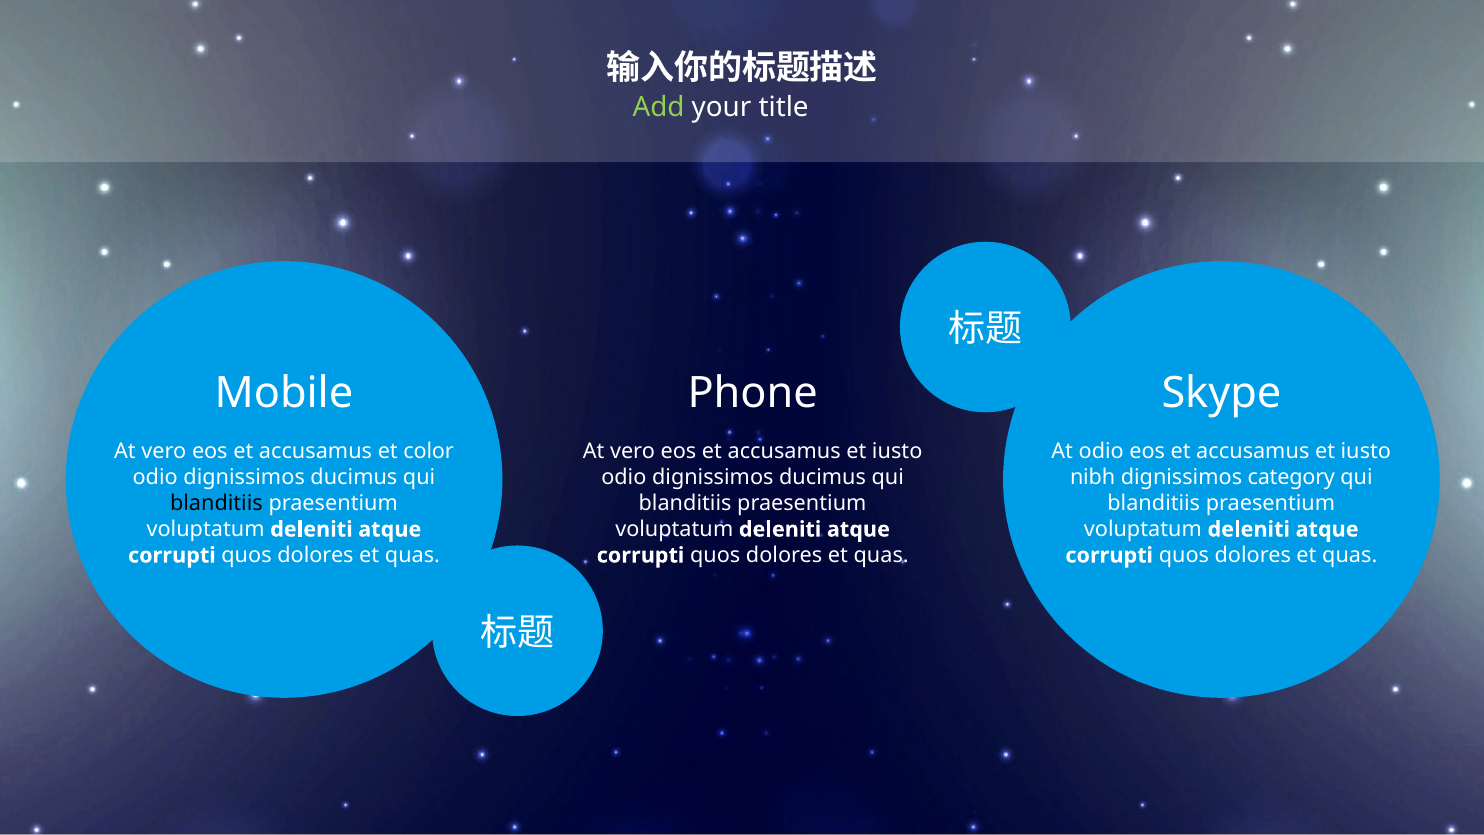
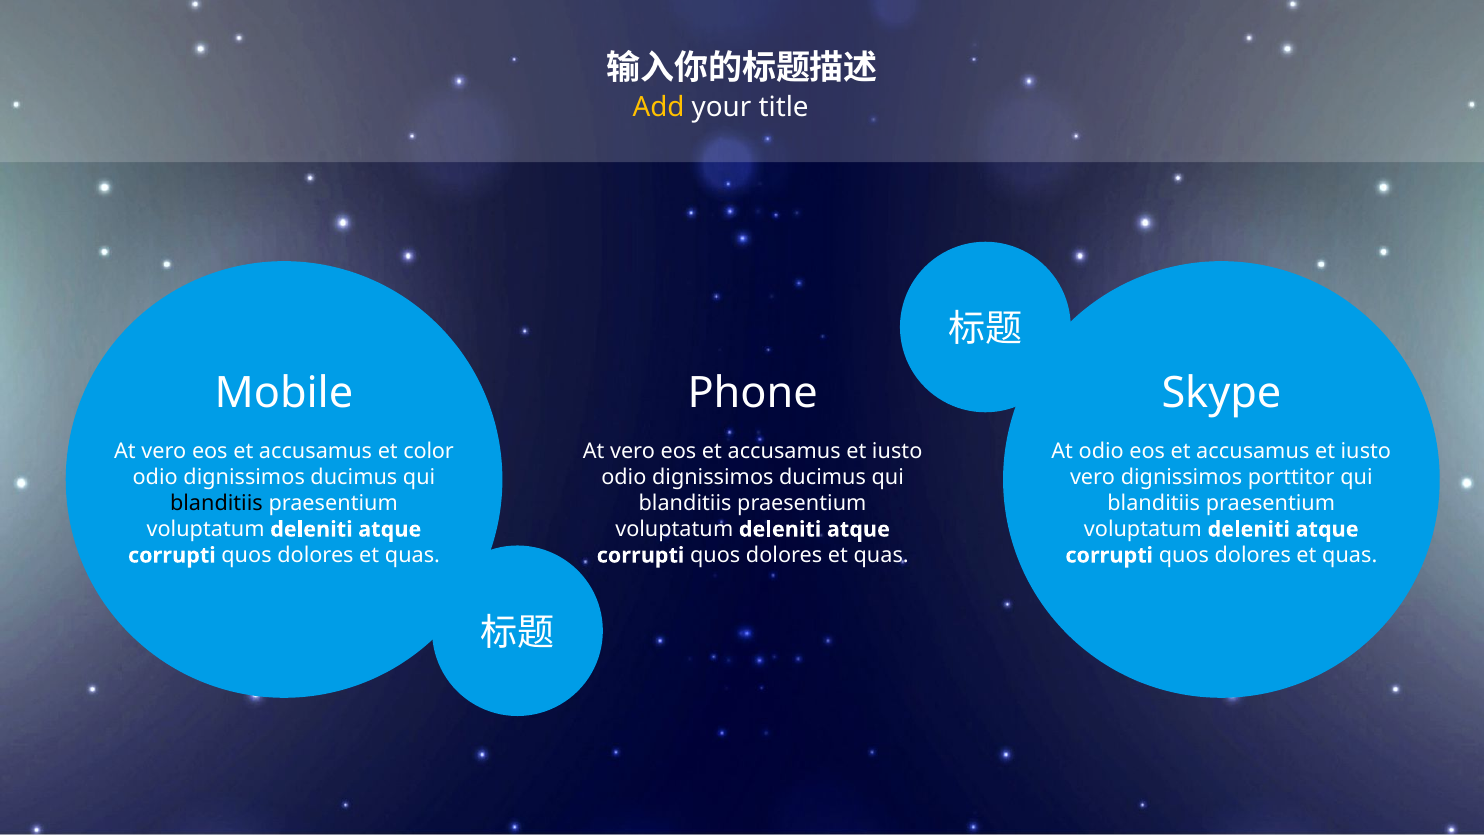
Add colour: light green -> yellow
nibh at (1093, 477): nibh -> vero
category: category -> porttitor
